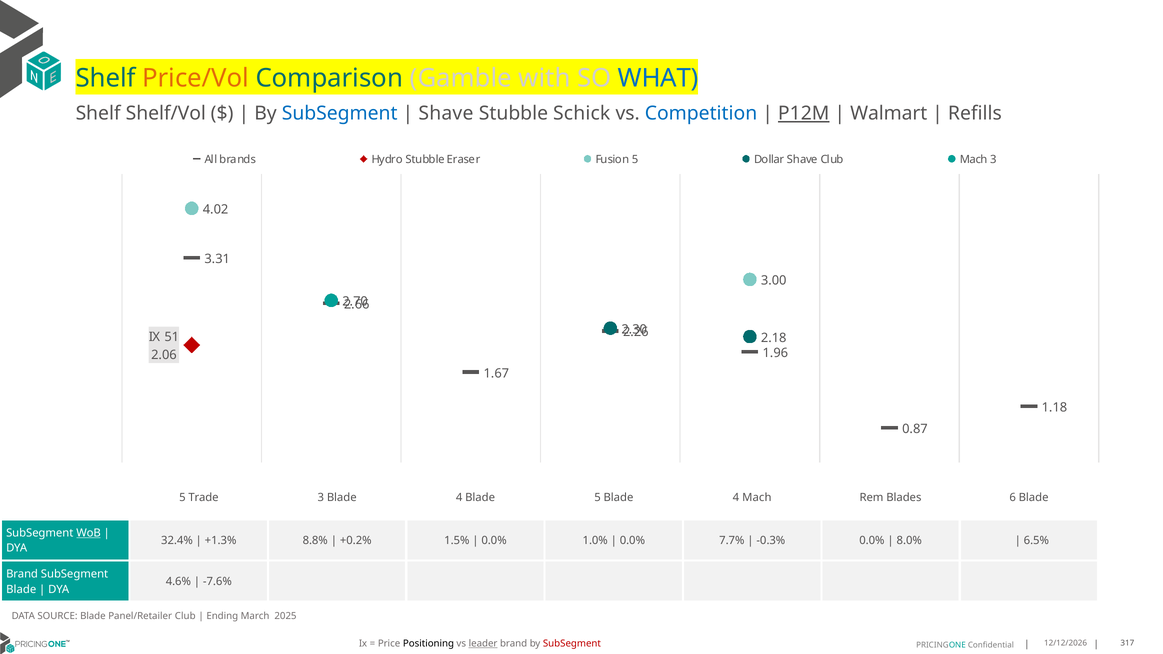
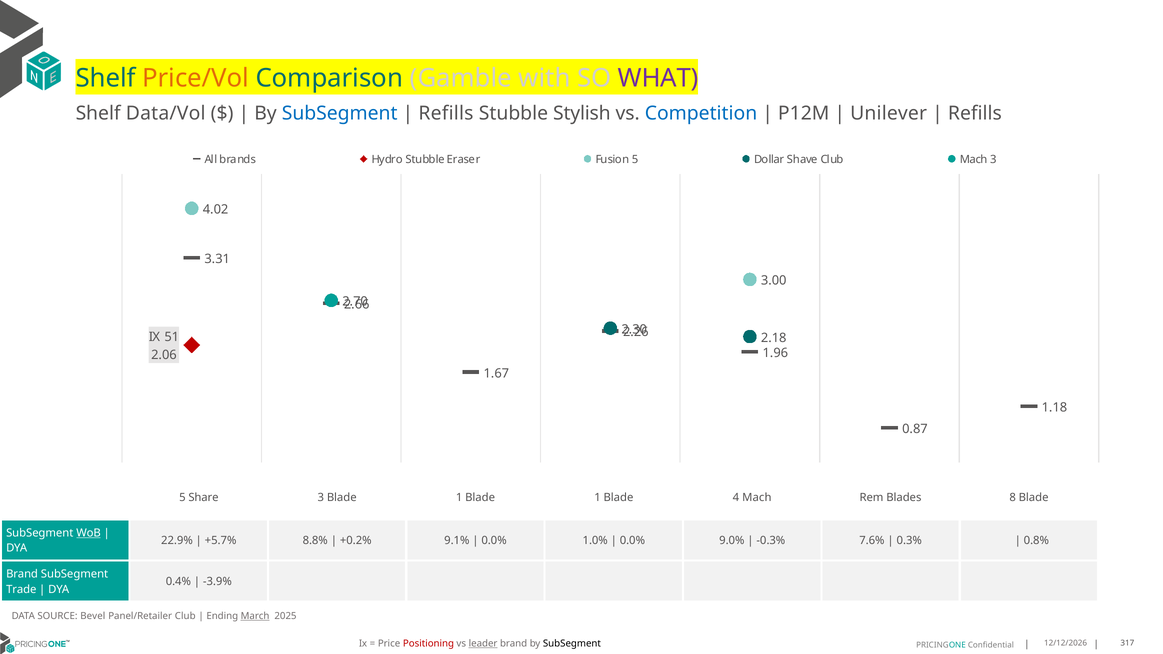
WHAT colour: blue -> purple
Shelf/Vol: Shelf/Vol -> Data/Vol
Shave at (446, 113): Shave -> Refills
Schick: Schick -> Stylish
P12M underline: present -> none
Walmart: Walmart -> Unilever
Trade: Trade -> Share
3 Blade 4: 4 -> 1
5 at (598, 498): 5 -> 1
6: 6 -> 8
32.4%: 32.4% -> 22.9%
+1.3%: +1.3% -> +5.7%
1.5%: 1.5% -> 9.1%
7.7%: 7.7% -> 9.0%
-0.3% 0.0%: 0.0% -> 7.6%
8.0%: 8.0% -> 0.3%
6.5%: 6.5% -> 0.8%
4.6%: 4.6% -> 0.4%
-7.6%: -7.6% -> -3.9%
Blade at (21, 590): Blade -> Trade
SOURCE Blade: Blade -> Bevel
March underline: none -> present
Positioning colour: black -> red
SubSegment at (572, 644) colour: red -> black
